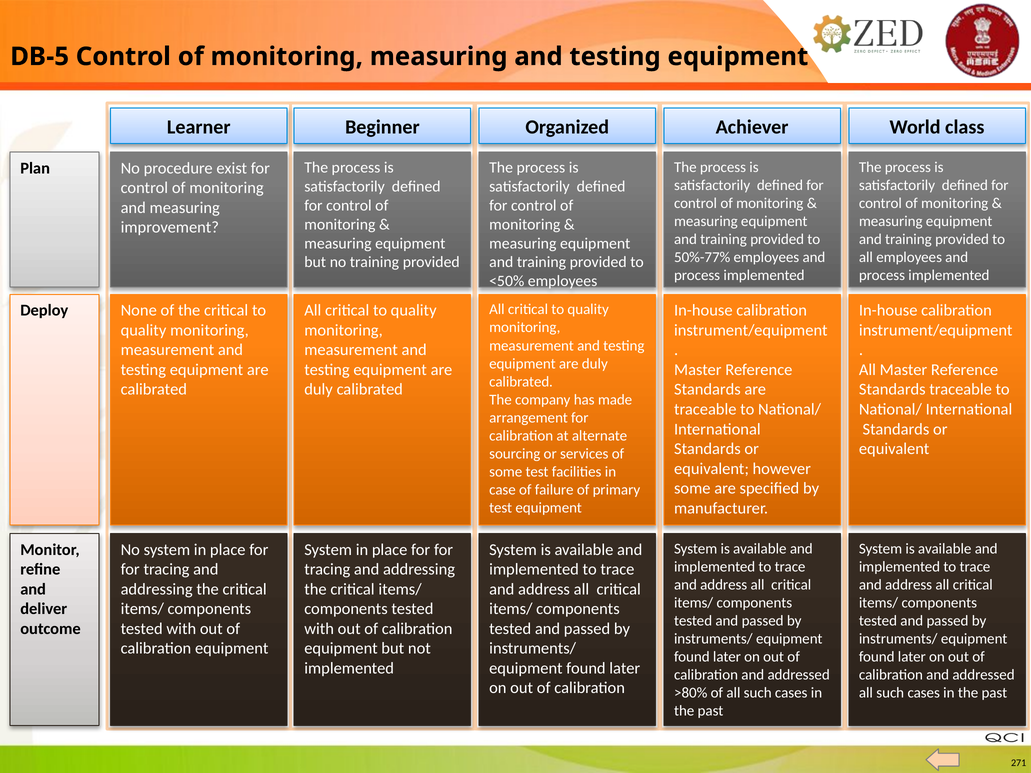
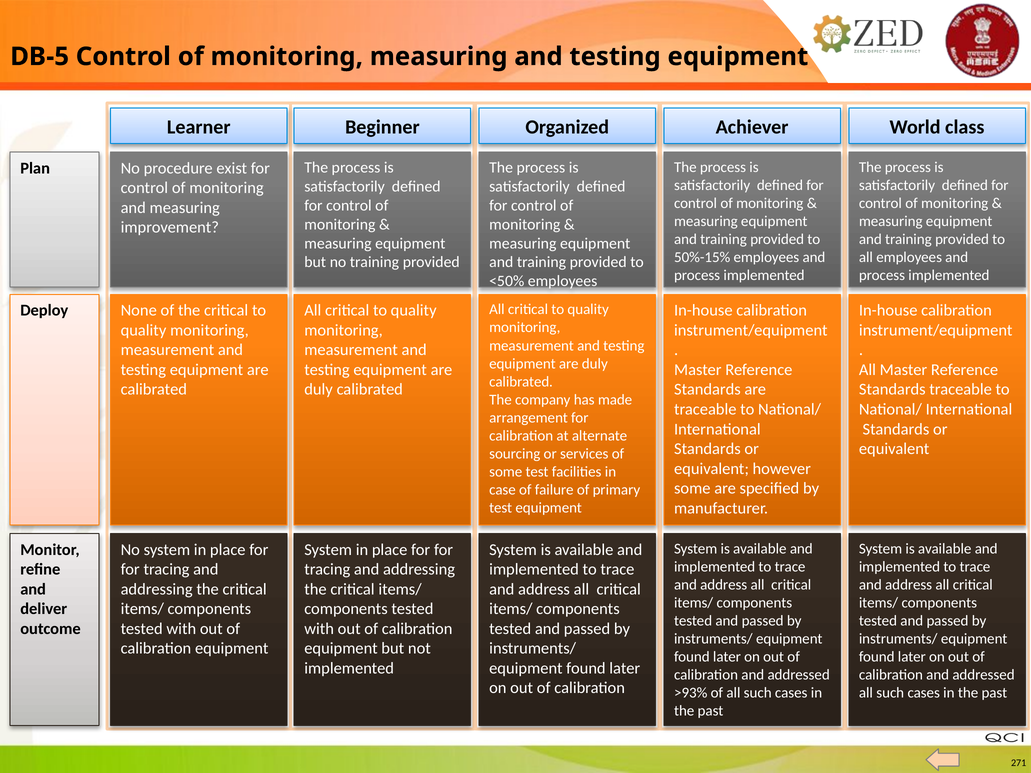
50%-77%: 50%-77% -> 50%-15%
>80%: >80% -> >93%
